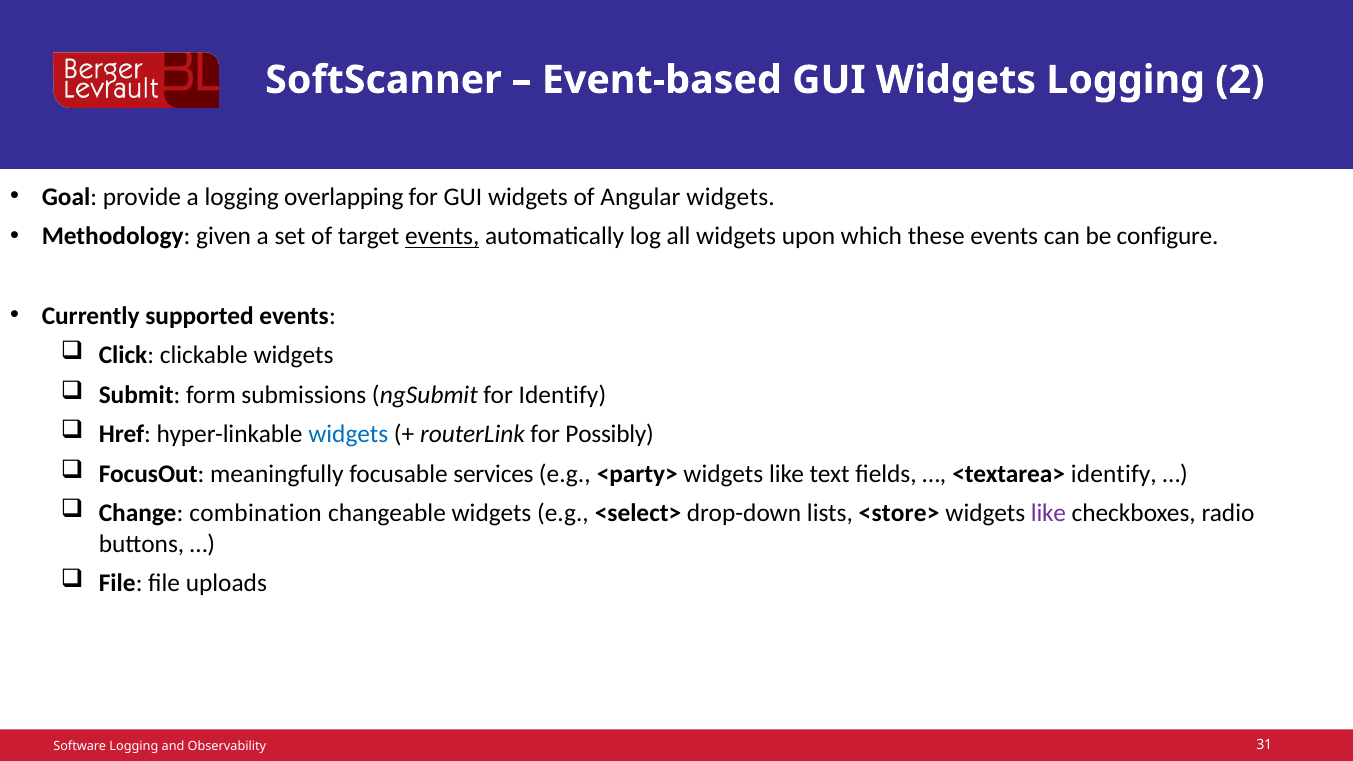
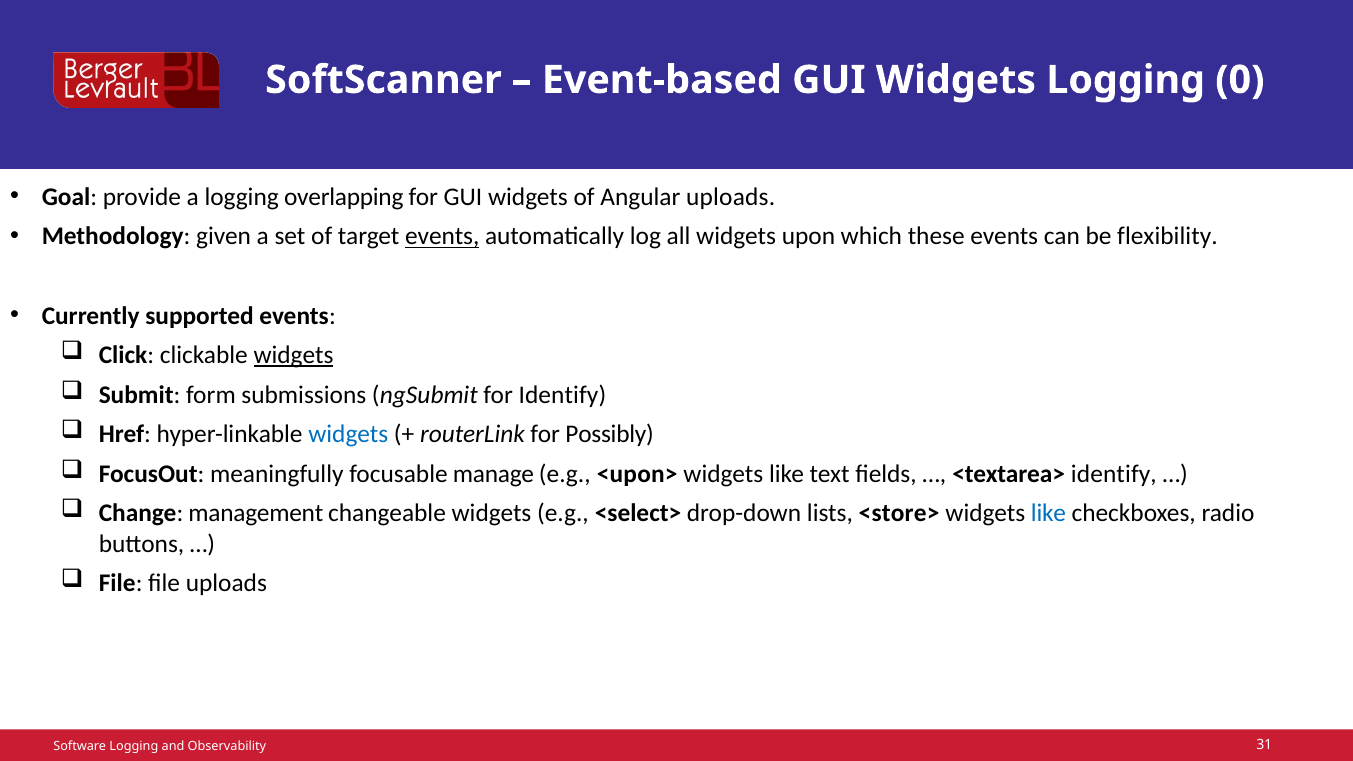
2: 2 -> 0
Angular widgets: widgets -> uploads
configure: configure -> flexibility
widgets at (294, 355) underline: none -> present
services: services -> manage
<party>: <party> -> <upon>
combination: combination -> management
like at (1049, 514) colour: purple -> blue
